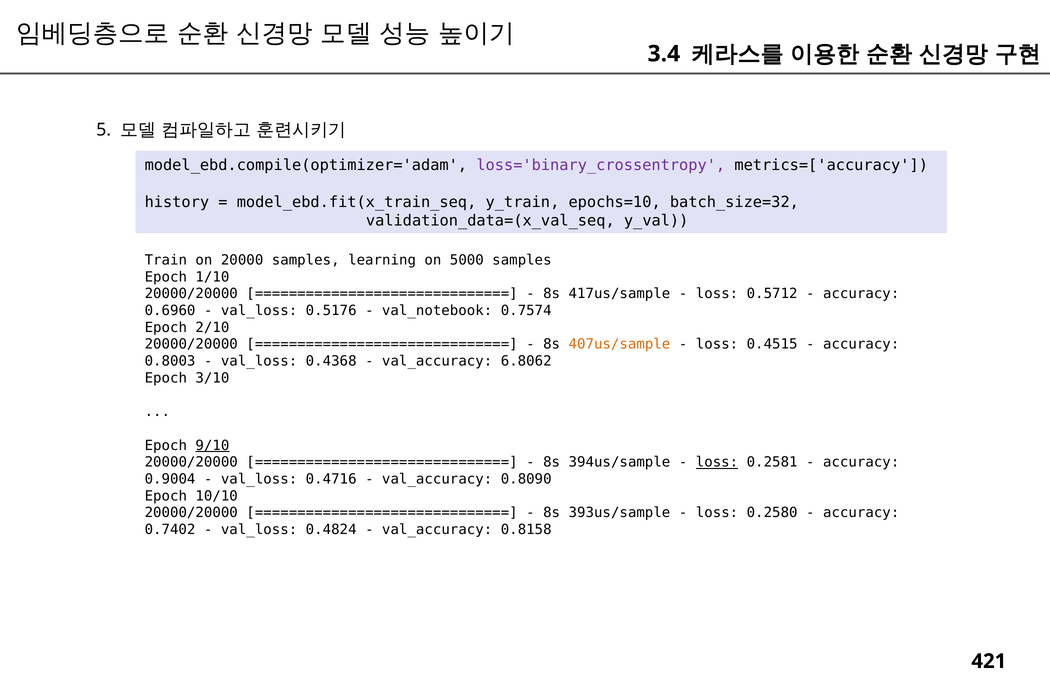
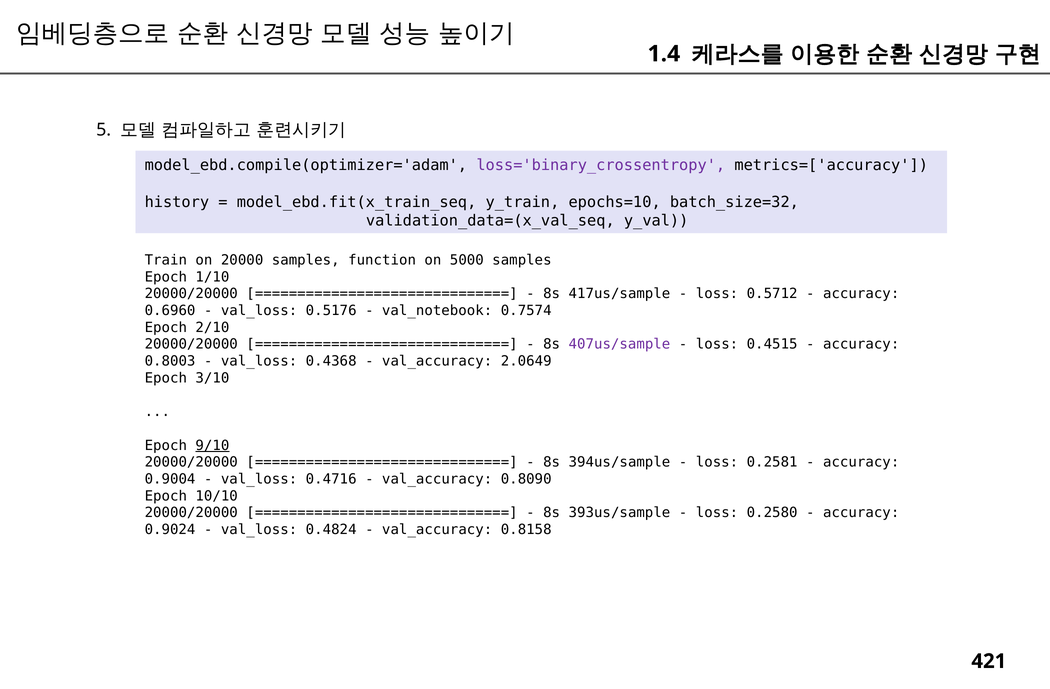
3.4: 3.4 -> 1.4
learning: learning -> function
407us/sample colour: orange -> purple
6.8062: 6.8062 -> 2.0649
loss at (717, 463) underline: present -> none
0.7402: 0.7402 -> 0.9024
